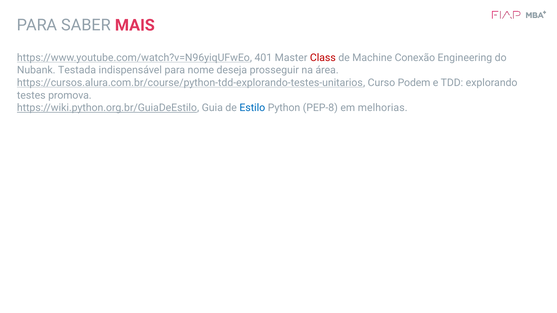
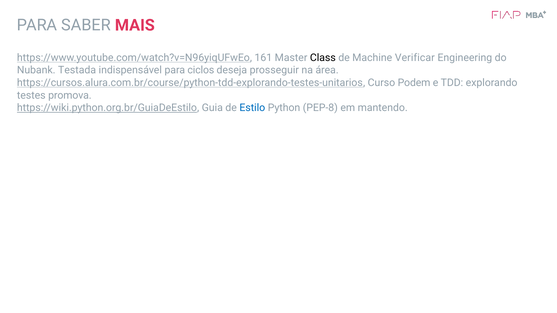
401: 401 -> 161
Class colour: red -> black
Conexão: Conexão -> Verificar
nome: nome -> ciclos
melhorias: melhorias -> mantendo
